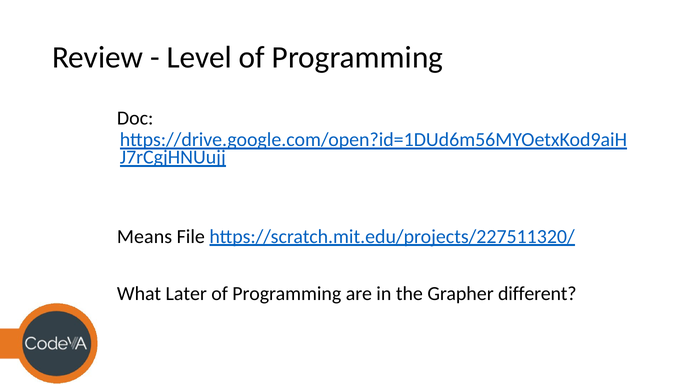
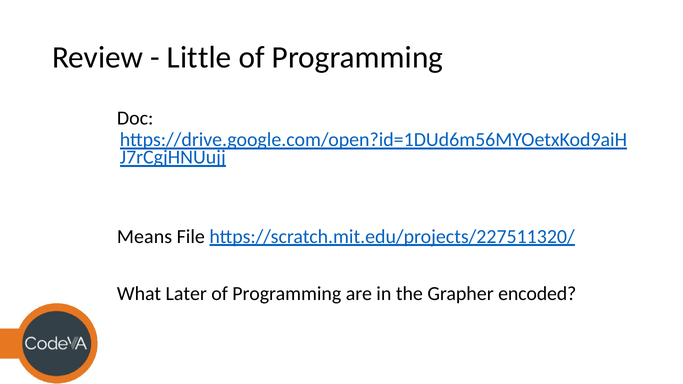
Level: Level -> Little
different: different -> encoded
